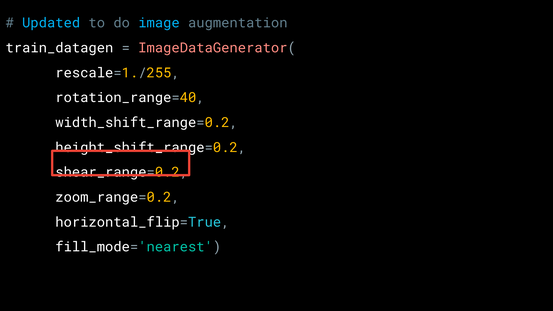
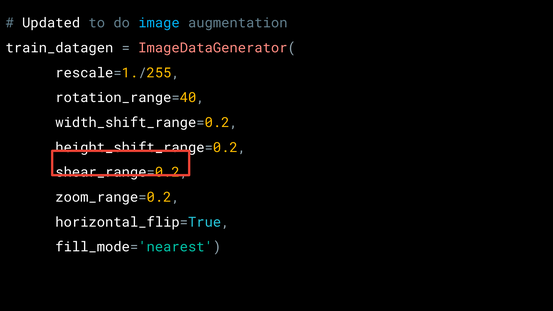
Updated colour: light blue -> white
